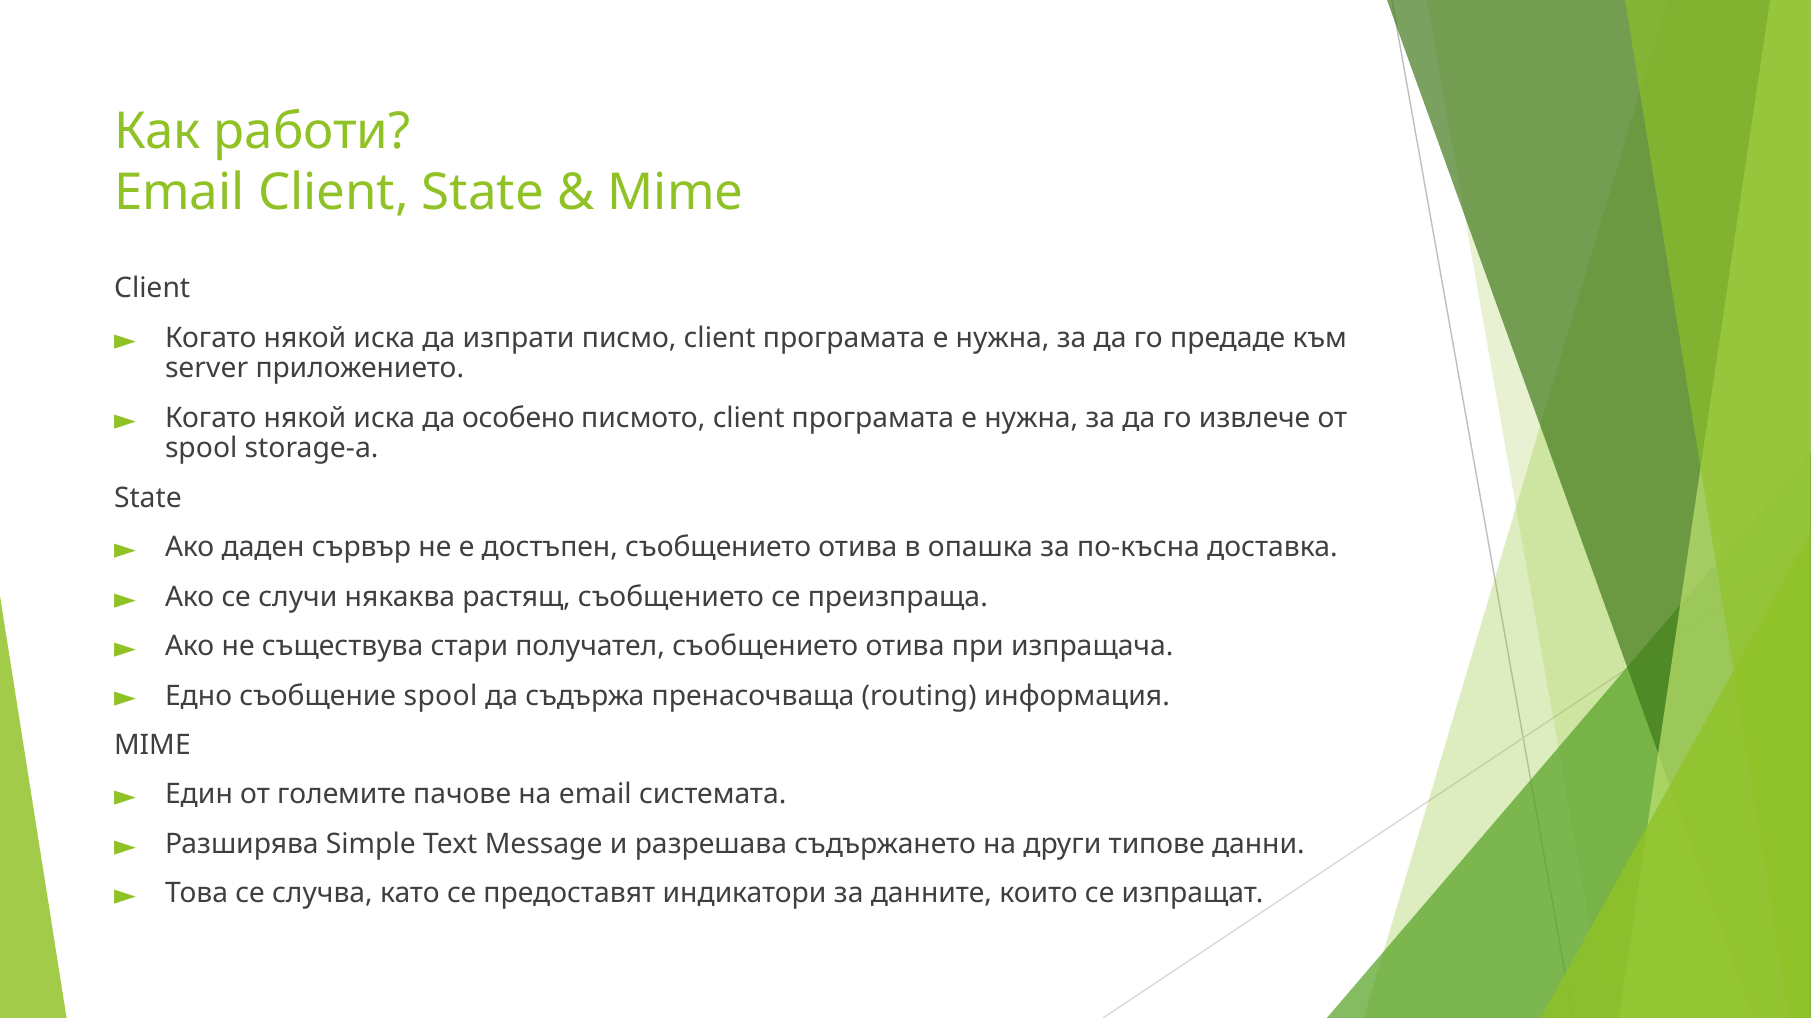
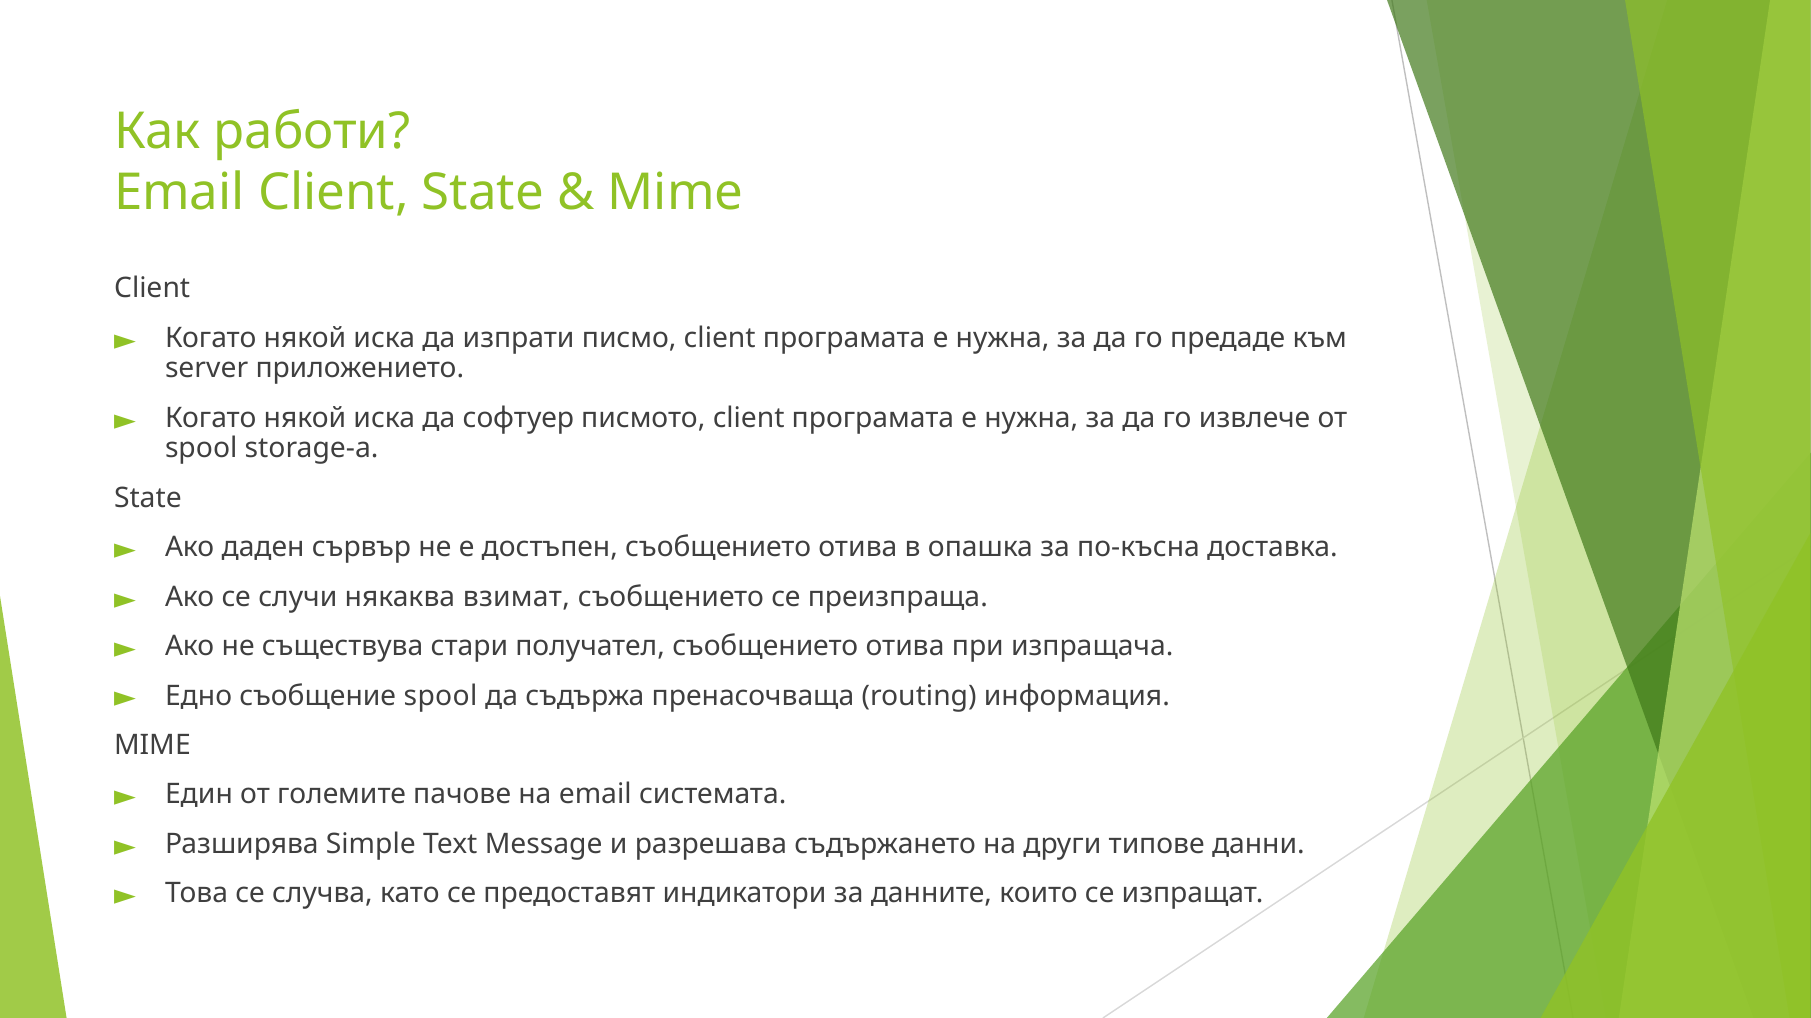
особено: особено -> софтуер
растящ: растящ -> взимат
